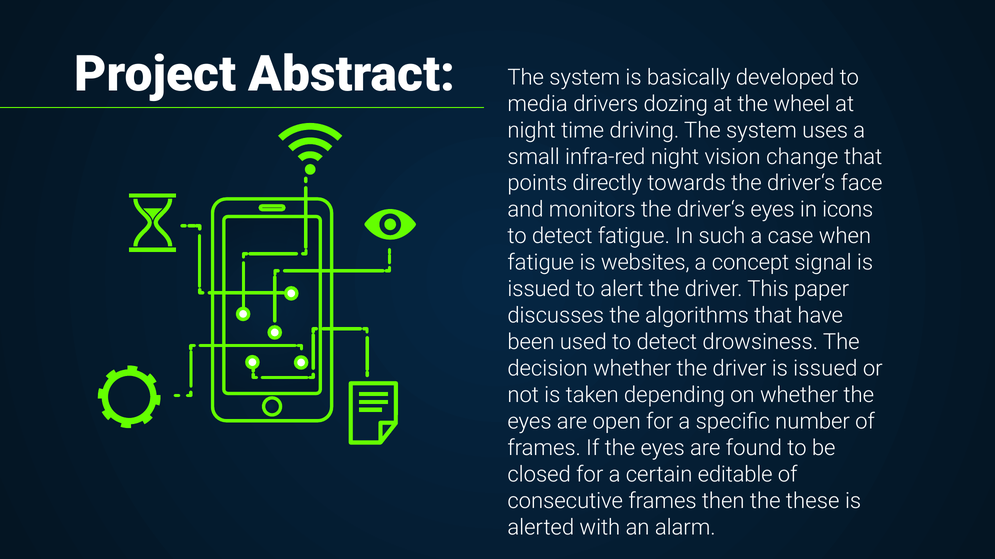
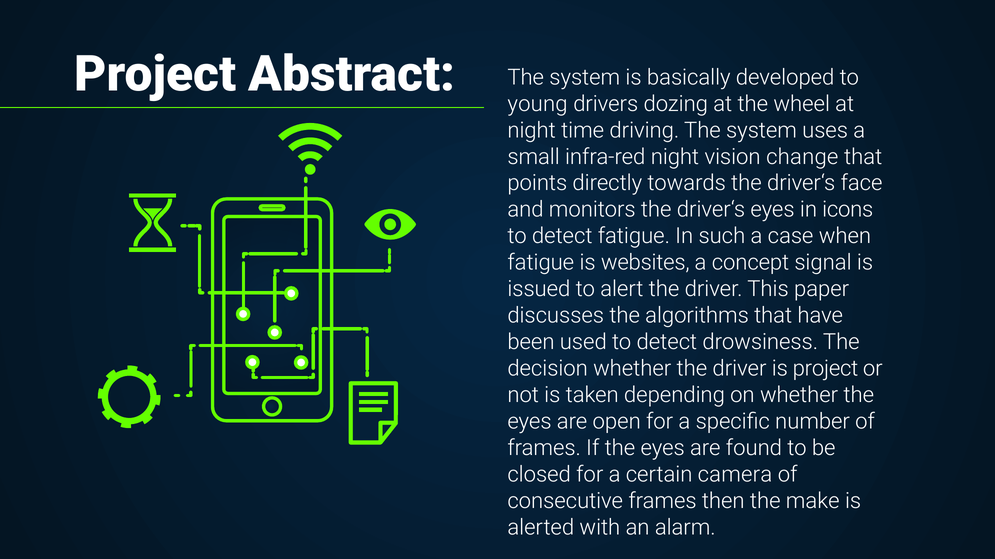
media: media -> young
driver is issued: issued -> project
editable: editable -> camera
these: these -> make
